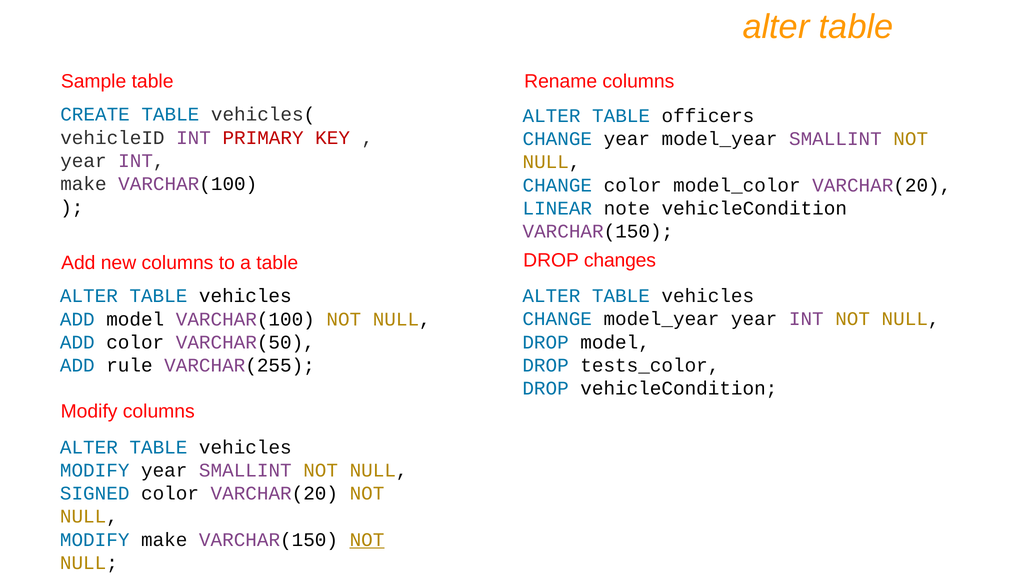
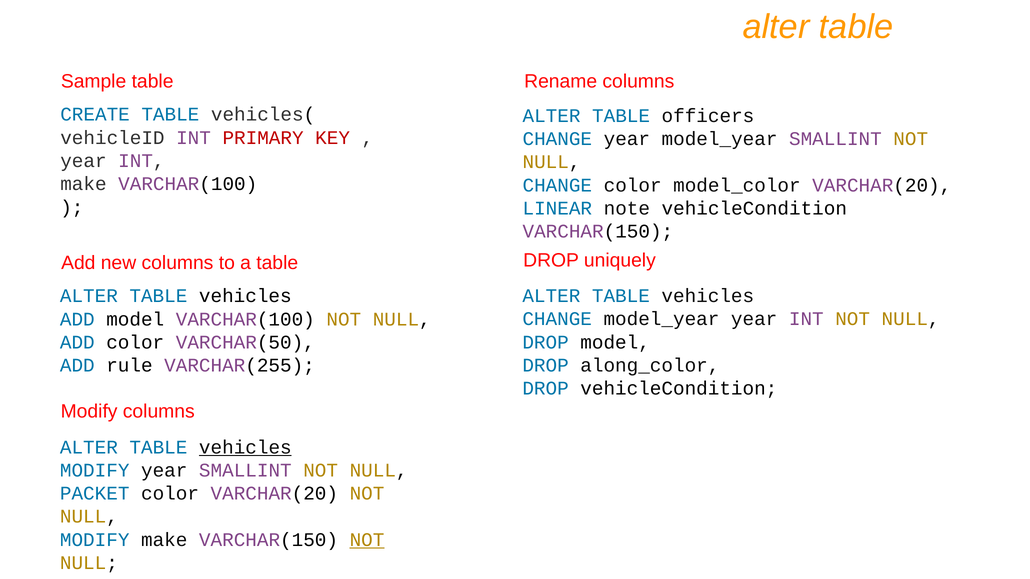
changes: changes -> uniquely
tests_color: tests_color -> along_color
vehicles at (245, 447) underline: none -> present
SIGNED: SIGNED -> PACKET
